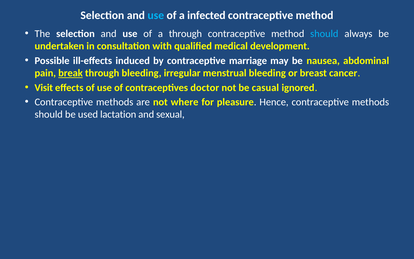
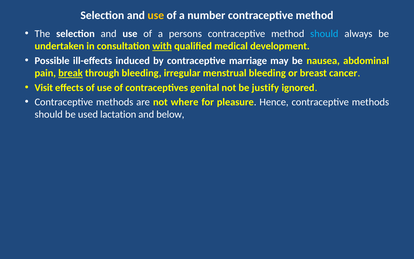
use at (156, 15) colour: light blue -> yellow
infected: infected -> number
a through: through -> persons
with underline: none -> present
doctor: doctor -> genital
casual: casual -> justify
sexual: sexual -> below
